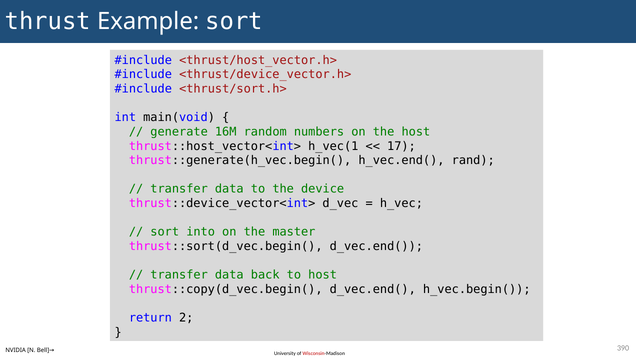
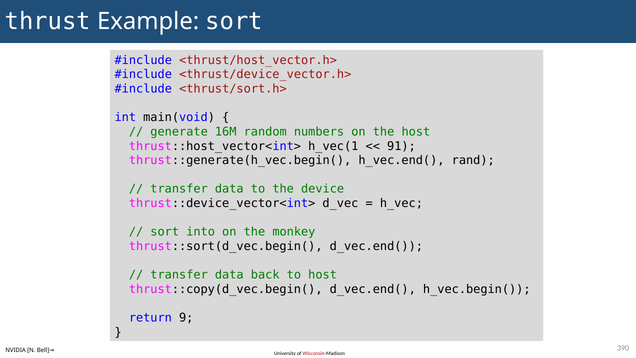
17: 17 -> 91
master: master -> monkey
2: 2 -> 9
